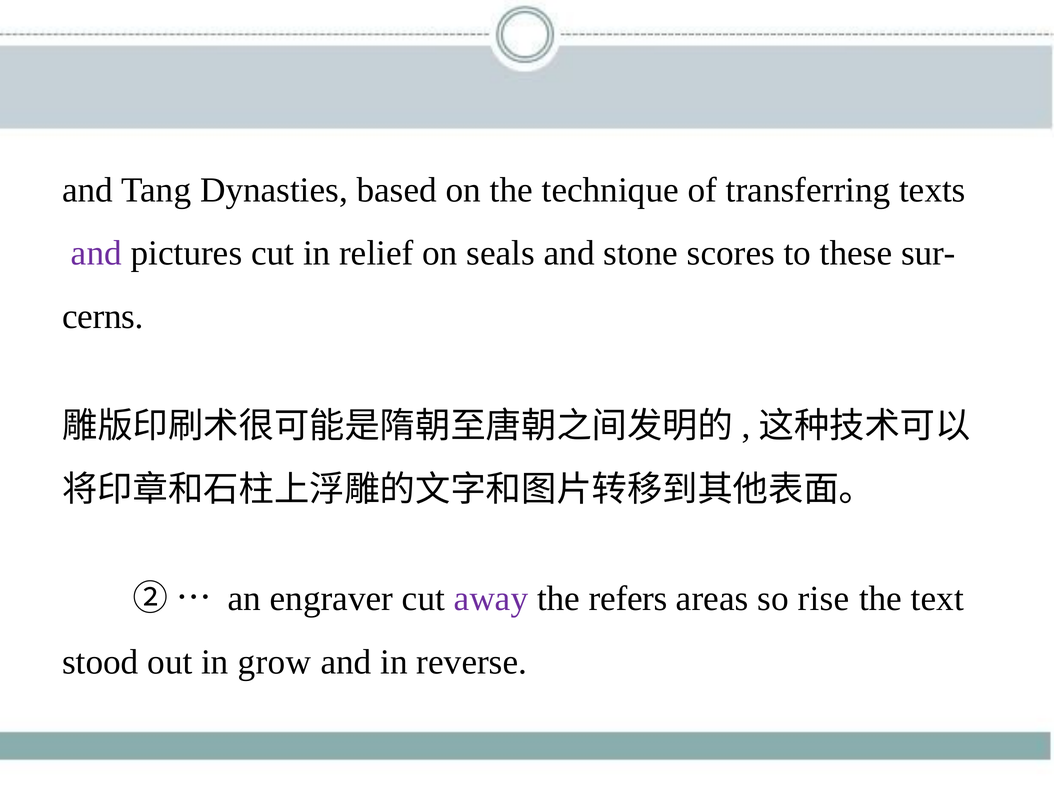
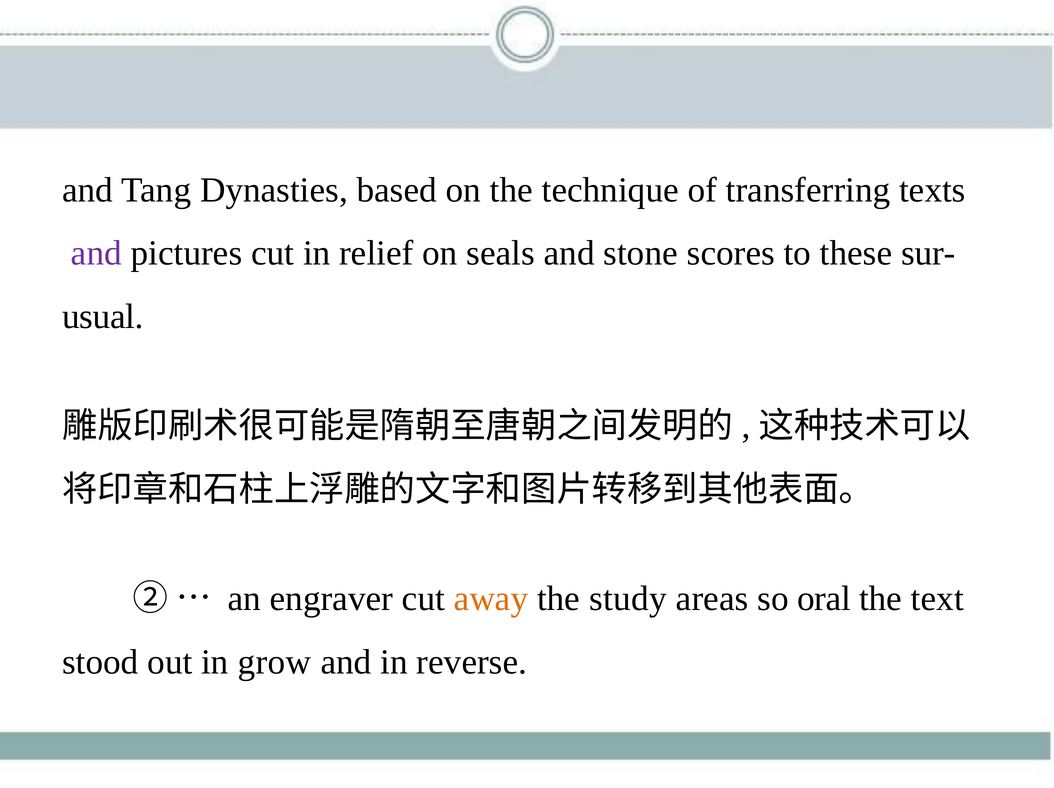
cerns: cerns -> usual
away colour: purple -> orange
refers: refers -> study
rise: rise -> oral
